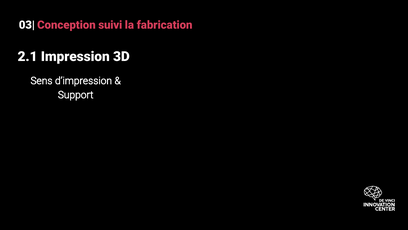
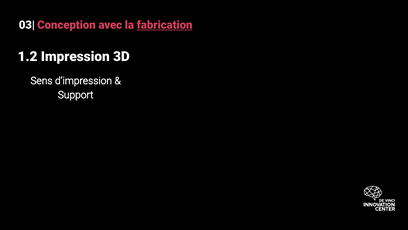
suivi: suivi -> avec
fabrication underline: none -> present
2.1: 2.1 -> 1.2
